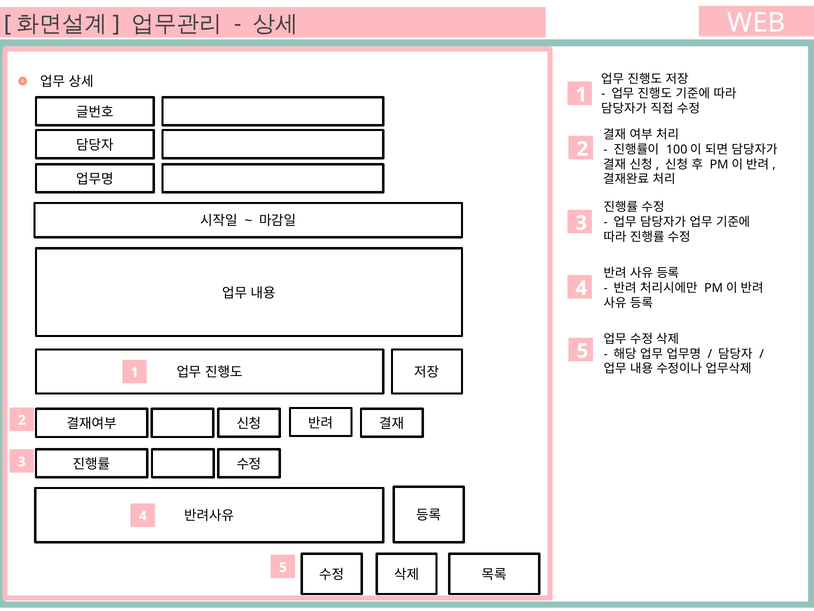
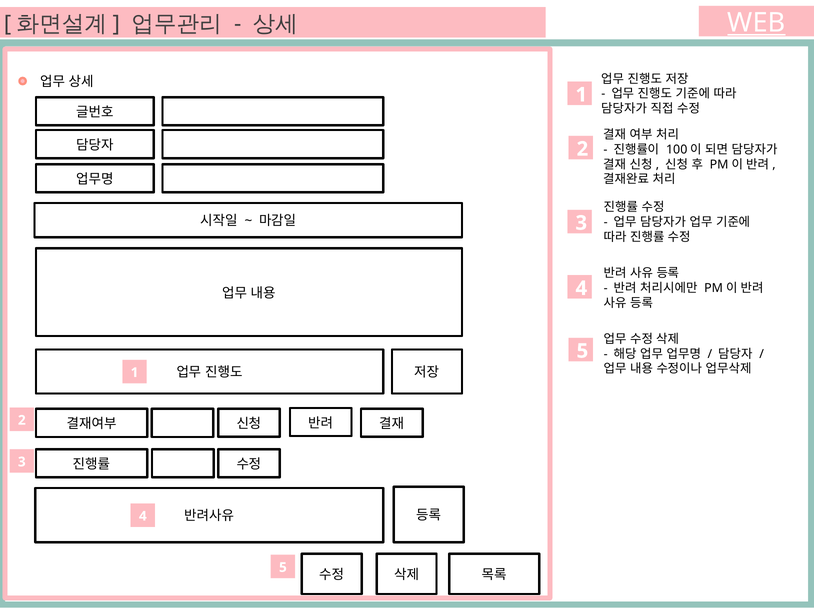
WEB underline: none -> present
